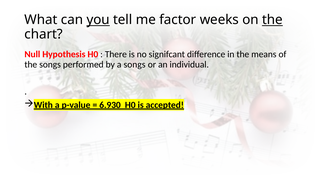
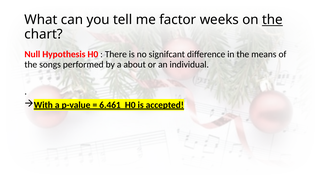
you underline: present -> none
a songs: songs -> about
6.930: 6.930 -> 6.461
